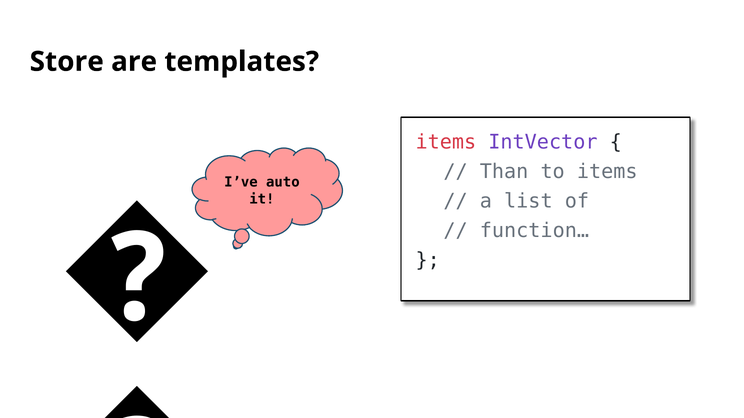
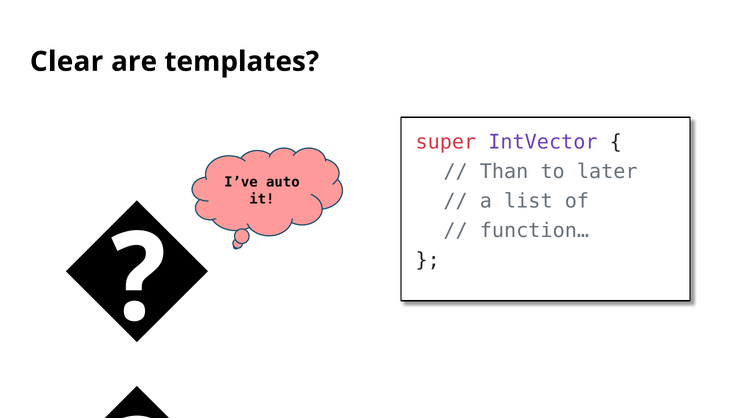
Store: Store -> Clear
items at (446, 142): items -> super
to items: items -> later
